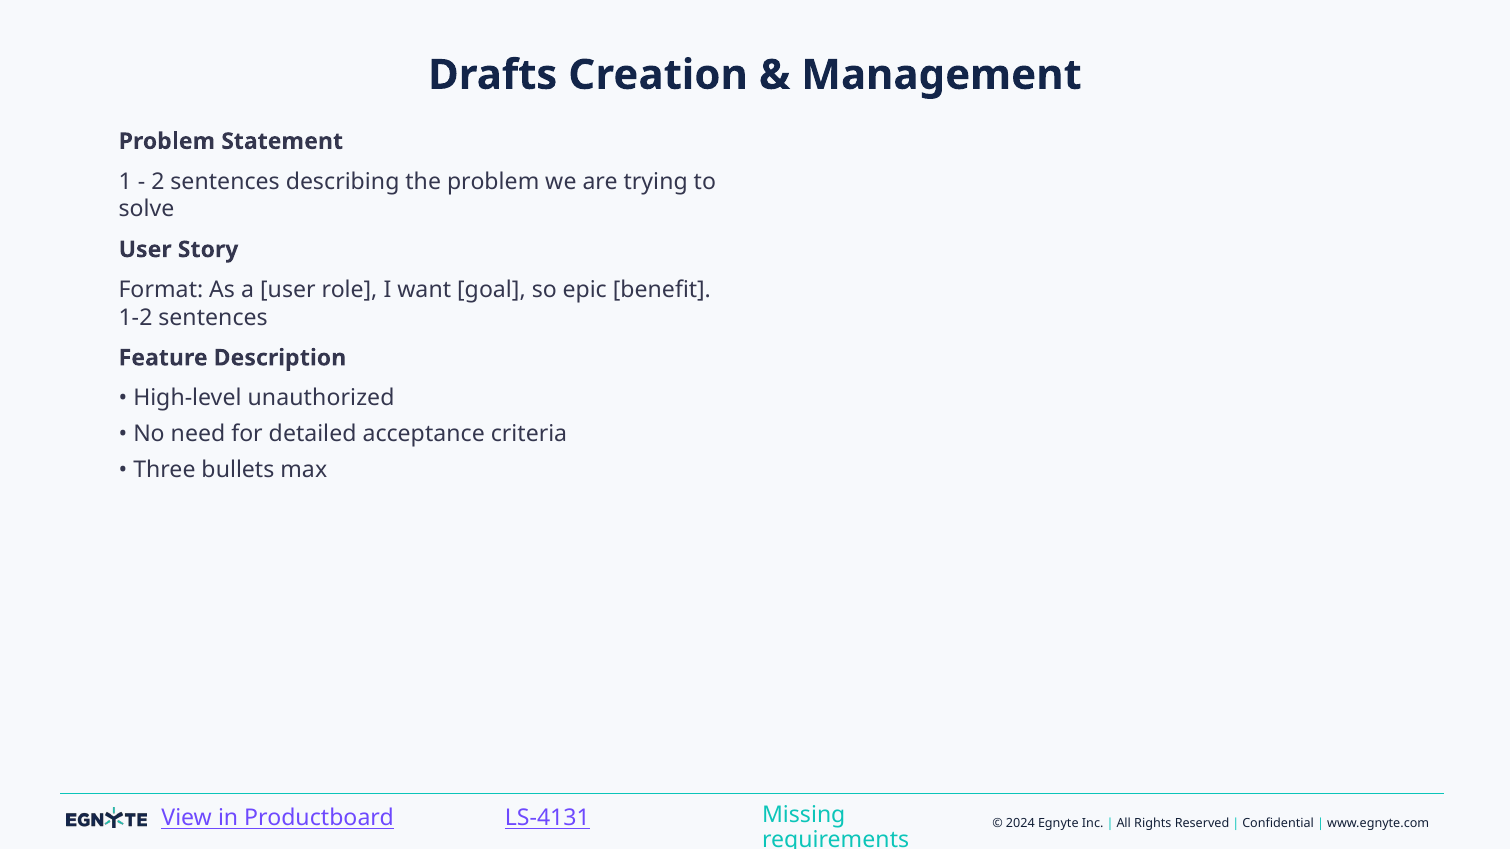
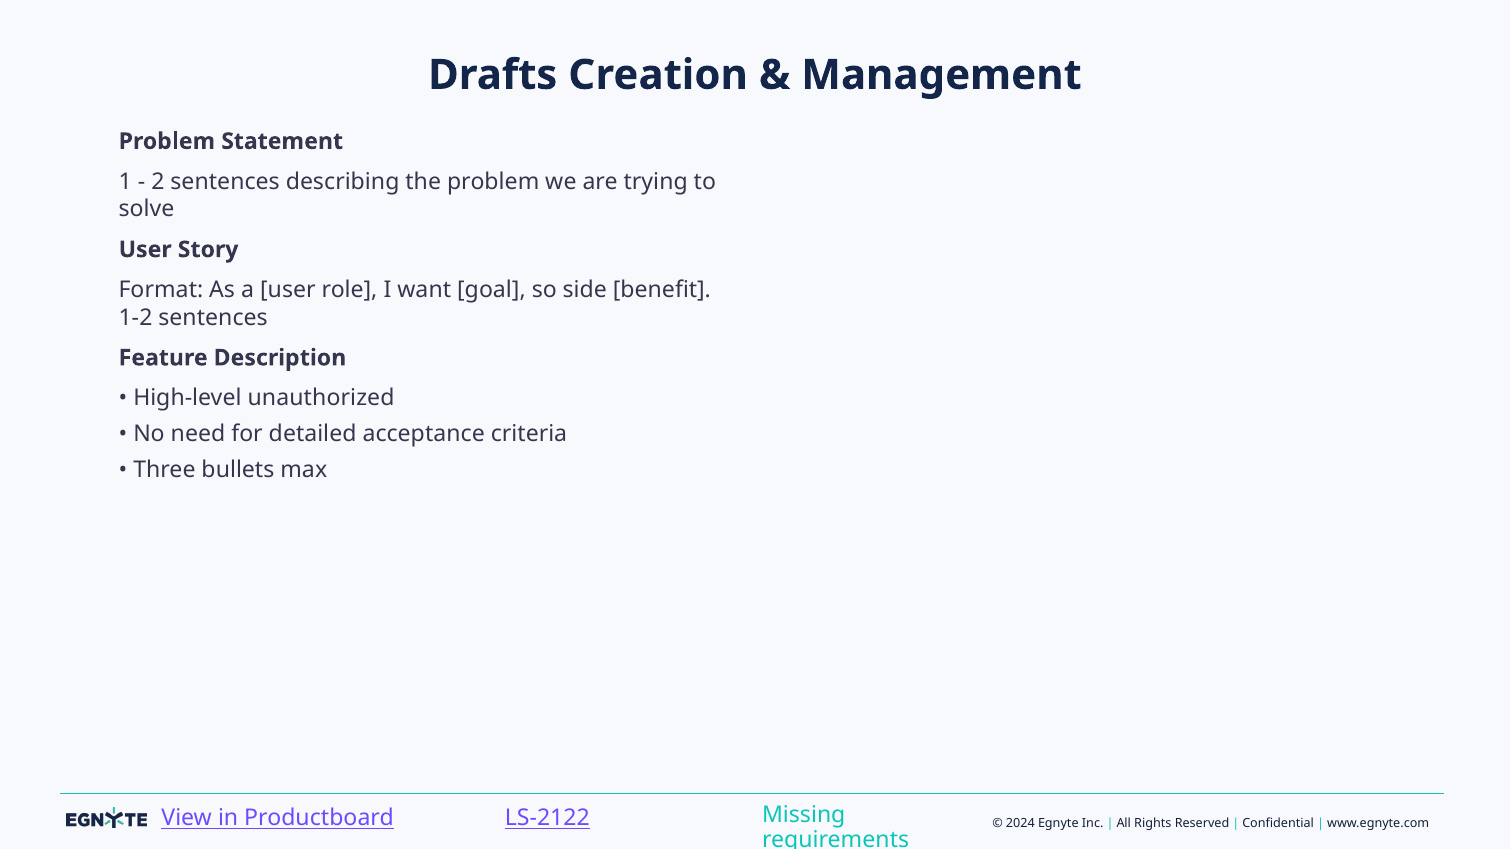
epic: epic -> side
LS-4131: LS-4131 -> LS-2122
